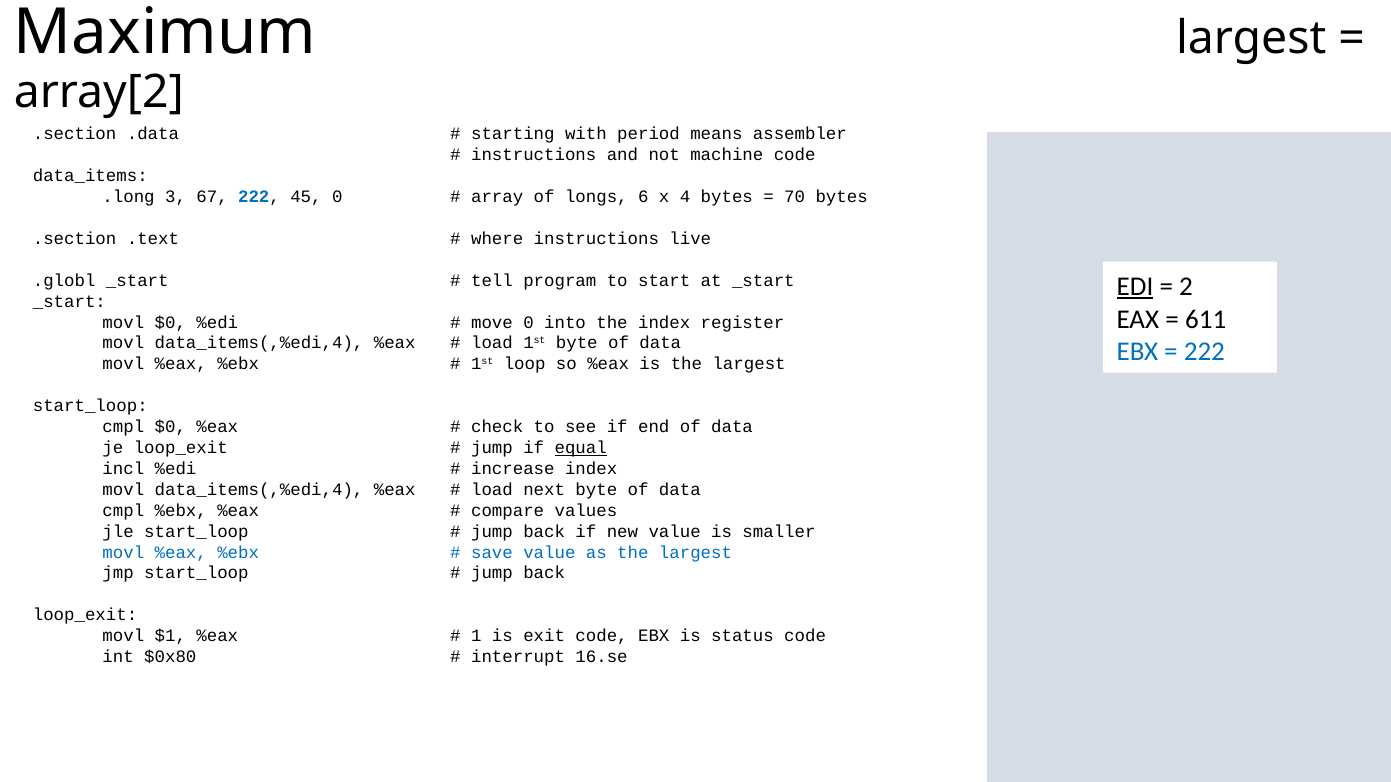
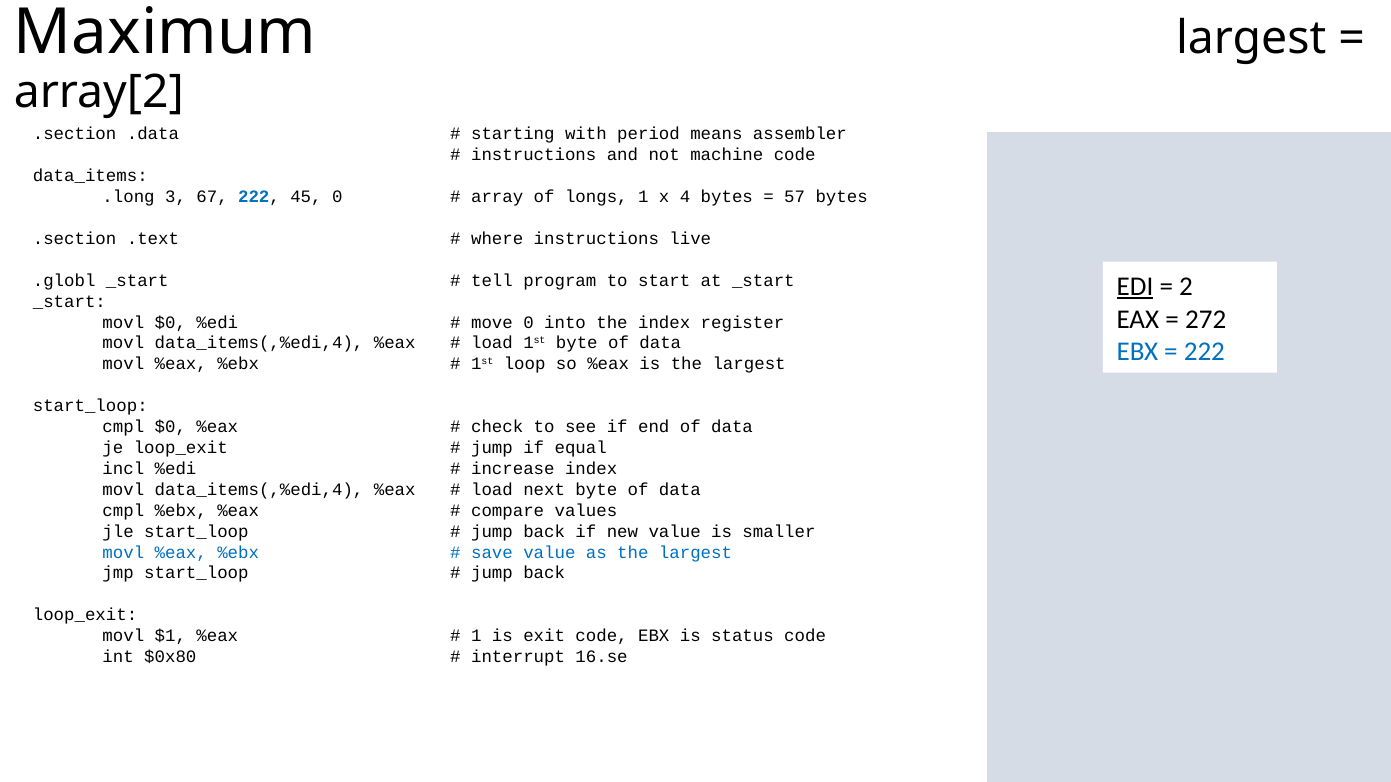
longs 6: 6 -> 1
70: 70 -> 57
611: 611 -> 272
equal underline: present -> none
